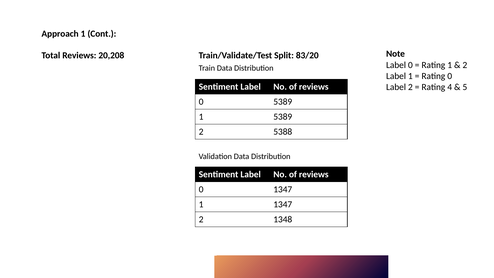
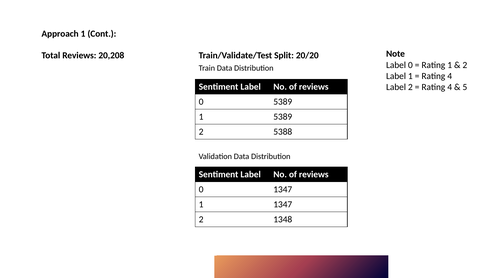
83/20: 83/20 -> 20/20
0 at (450, 76): 0 -> 4
